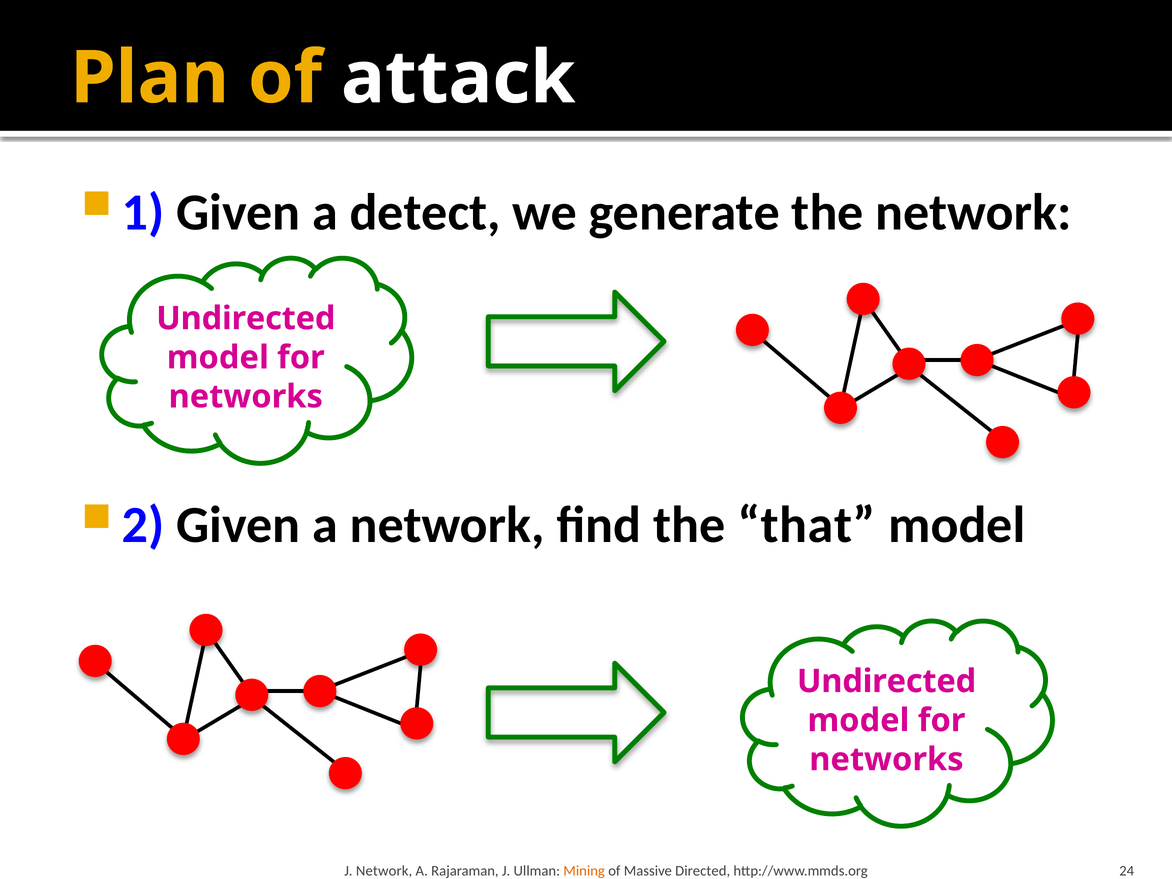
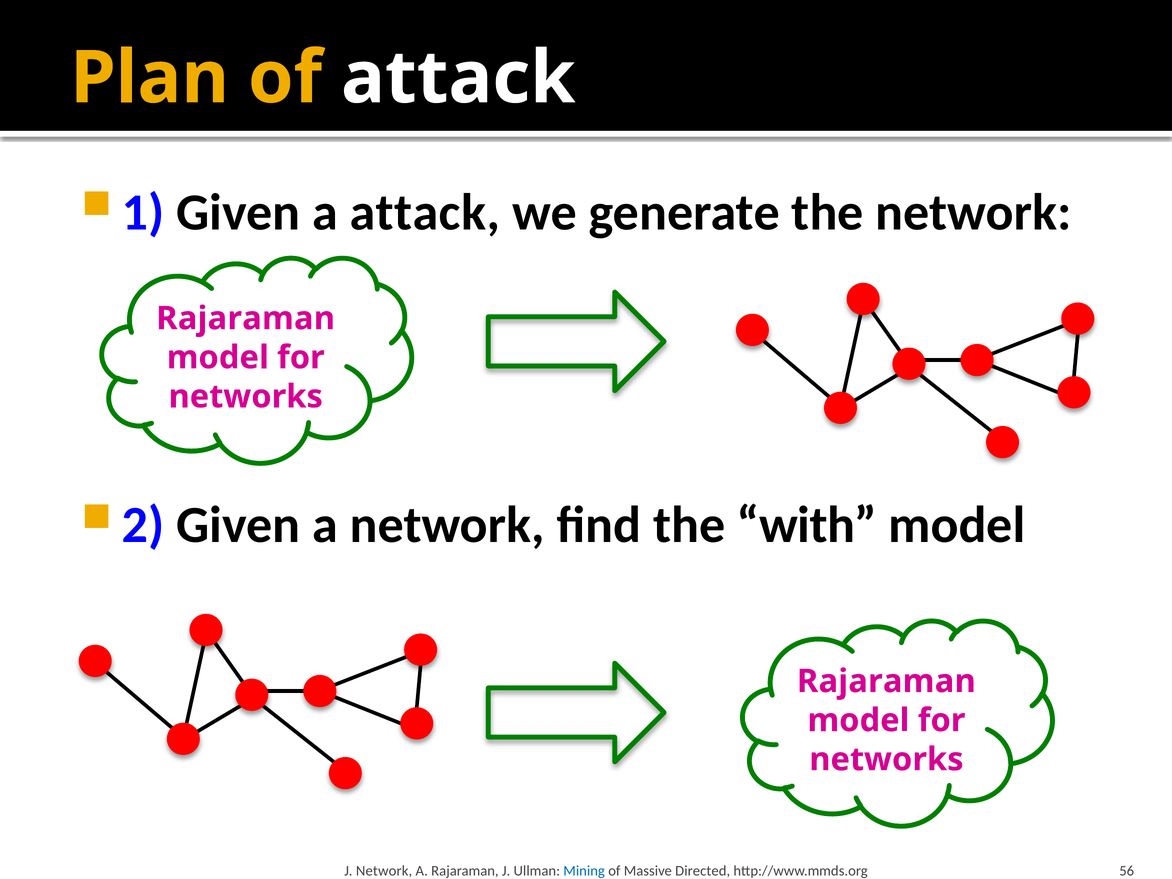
a detect: detect -> attack
Undirected at (246, 318): Undirected -> Rajaraman
that: that -> with
Undirected at (887, 681): Undirected -> Rajaraman
Mining colour: orange -> blue
24: 24 -> 56
